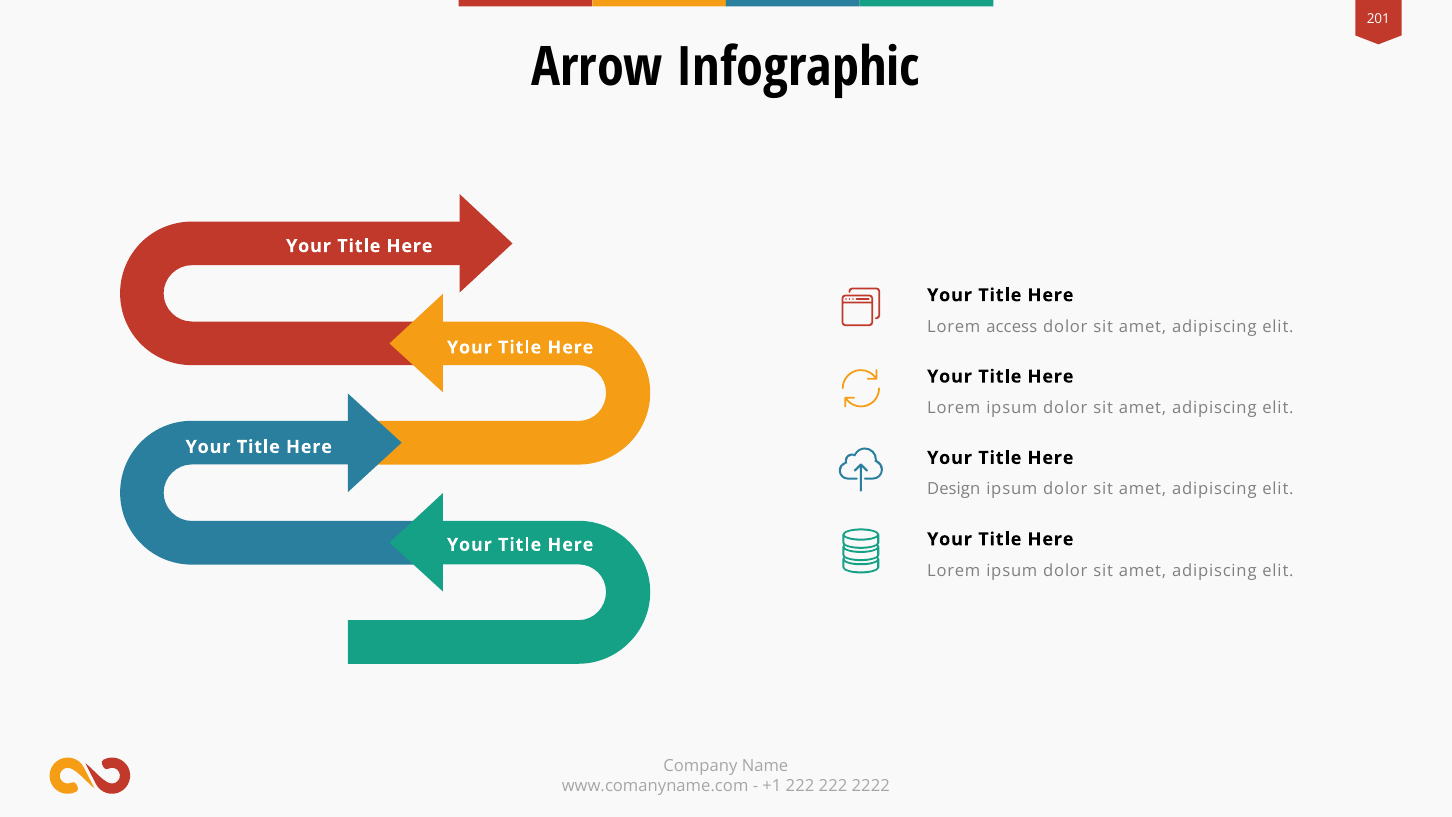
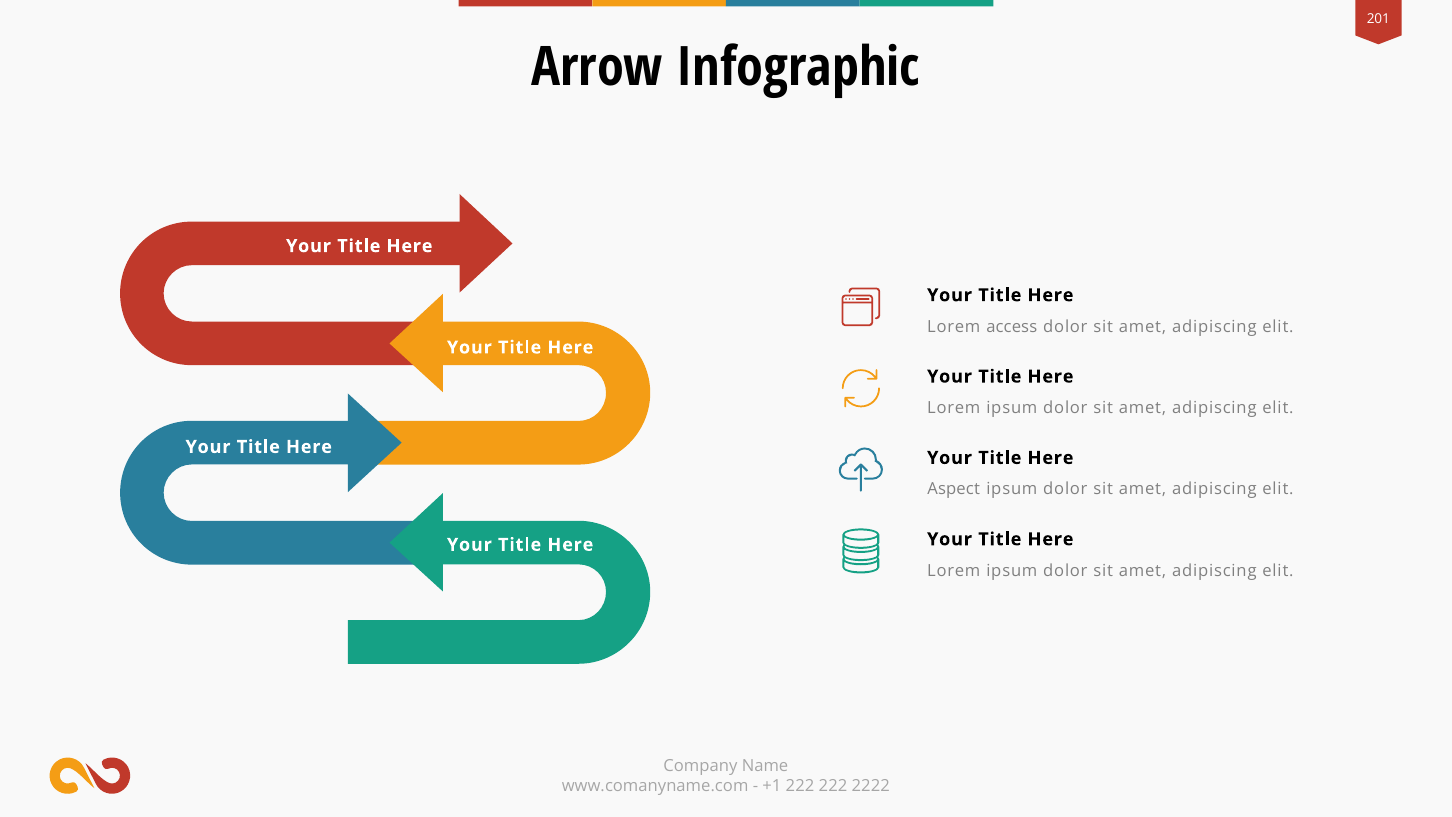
Design: Design -> Aspect
